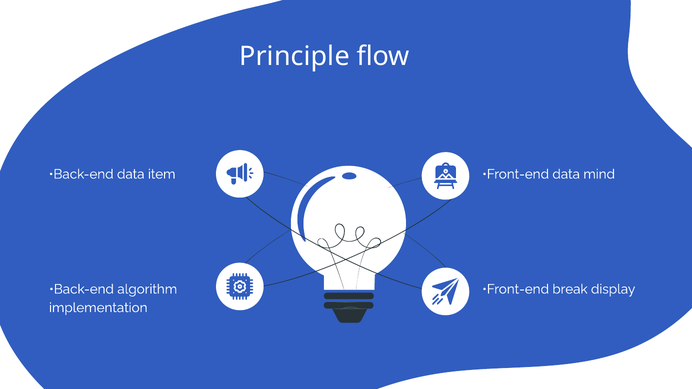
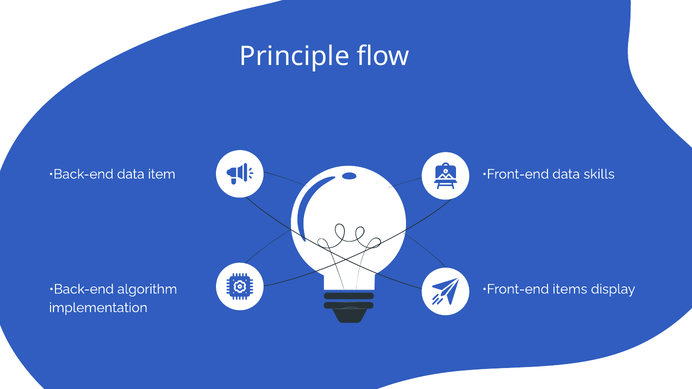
mind: mind -> skills
break: break -> items
